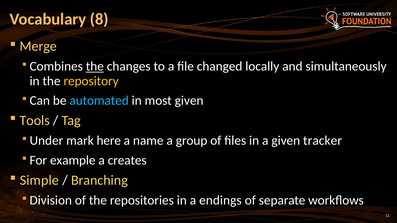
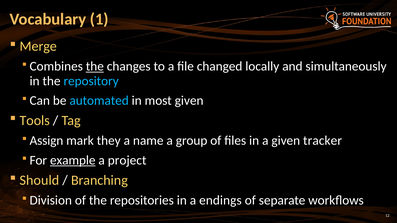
8: 8 -> 1
repository colour: yellow -> light blue
Under: Under -> Assign
here: here -> they
example underline: none -> present
creates: creates -> project
Simple: Simple -> Should
